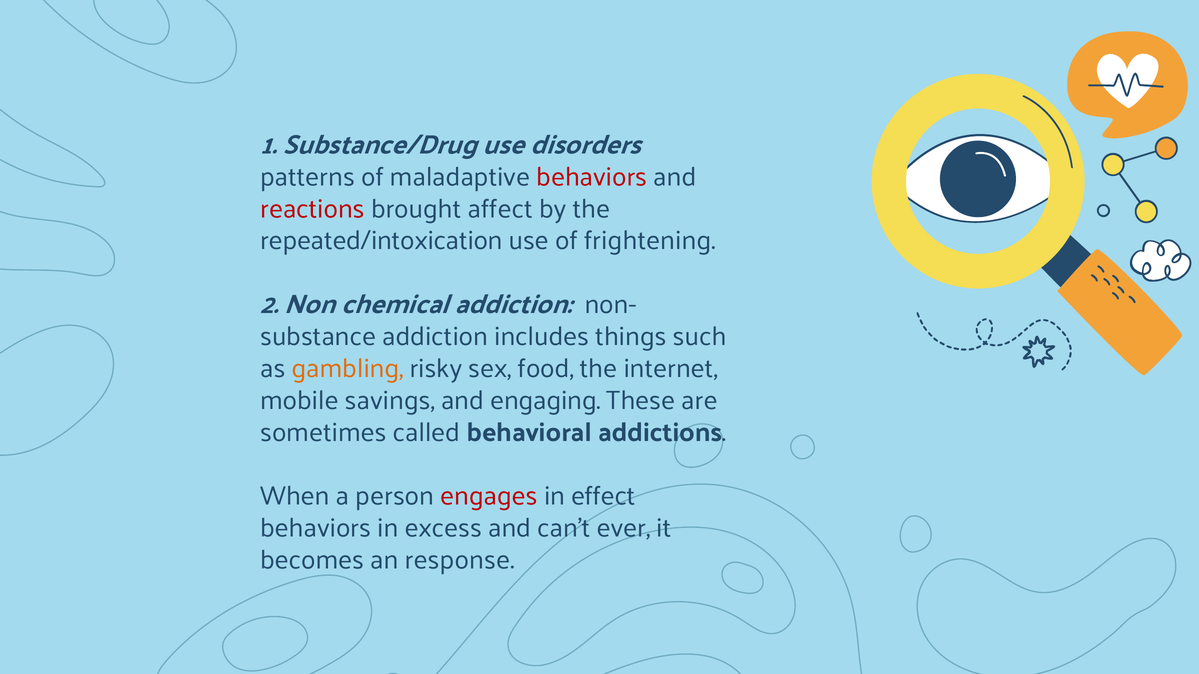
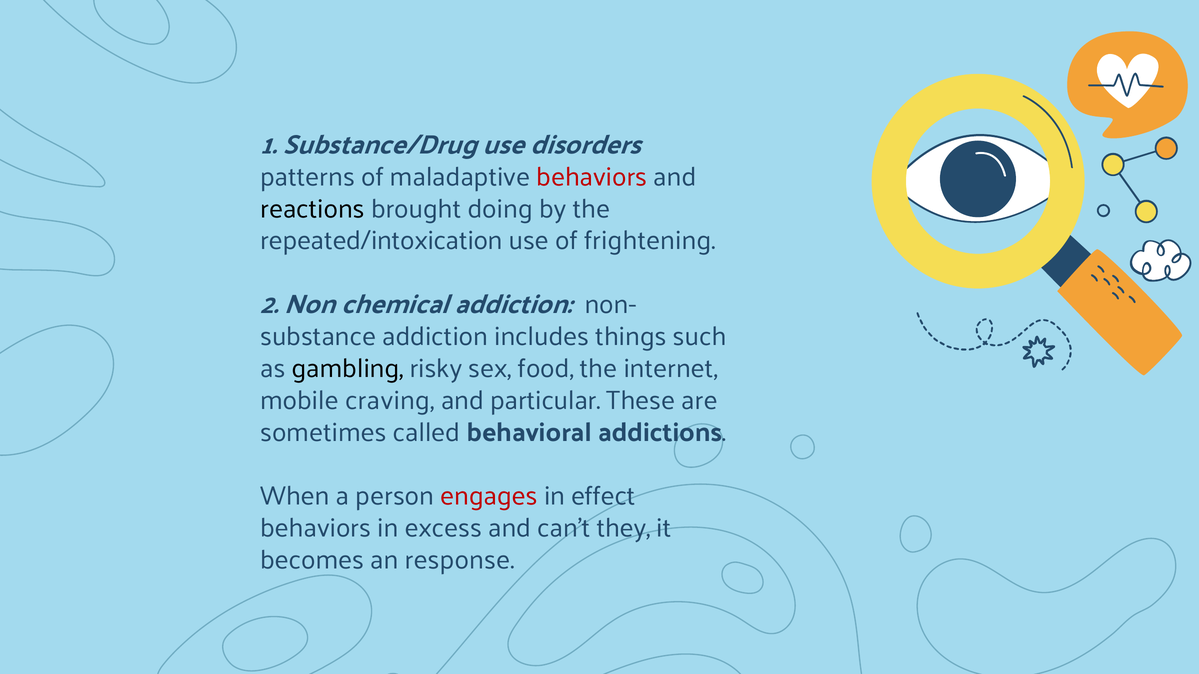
reactions colour: red -> black
affect: affect -> doing
gambling colour: orange -> black
savings: savings -> craving
engaging: engaging -> particular
ever: ever -> they
